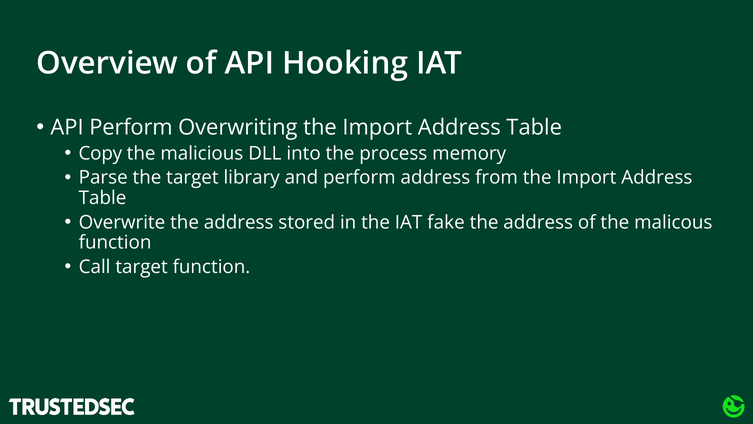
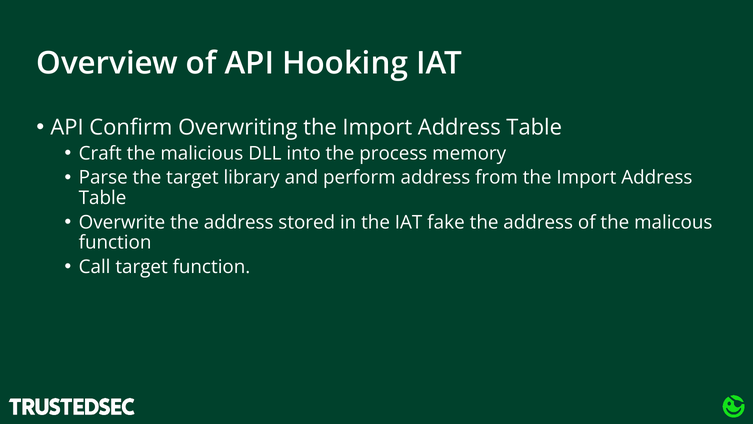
API Perform: Perform -> Confirm
Copy: Copy -> Craft
